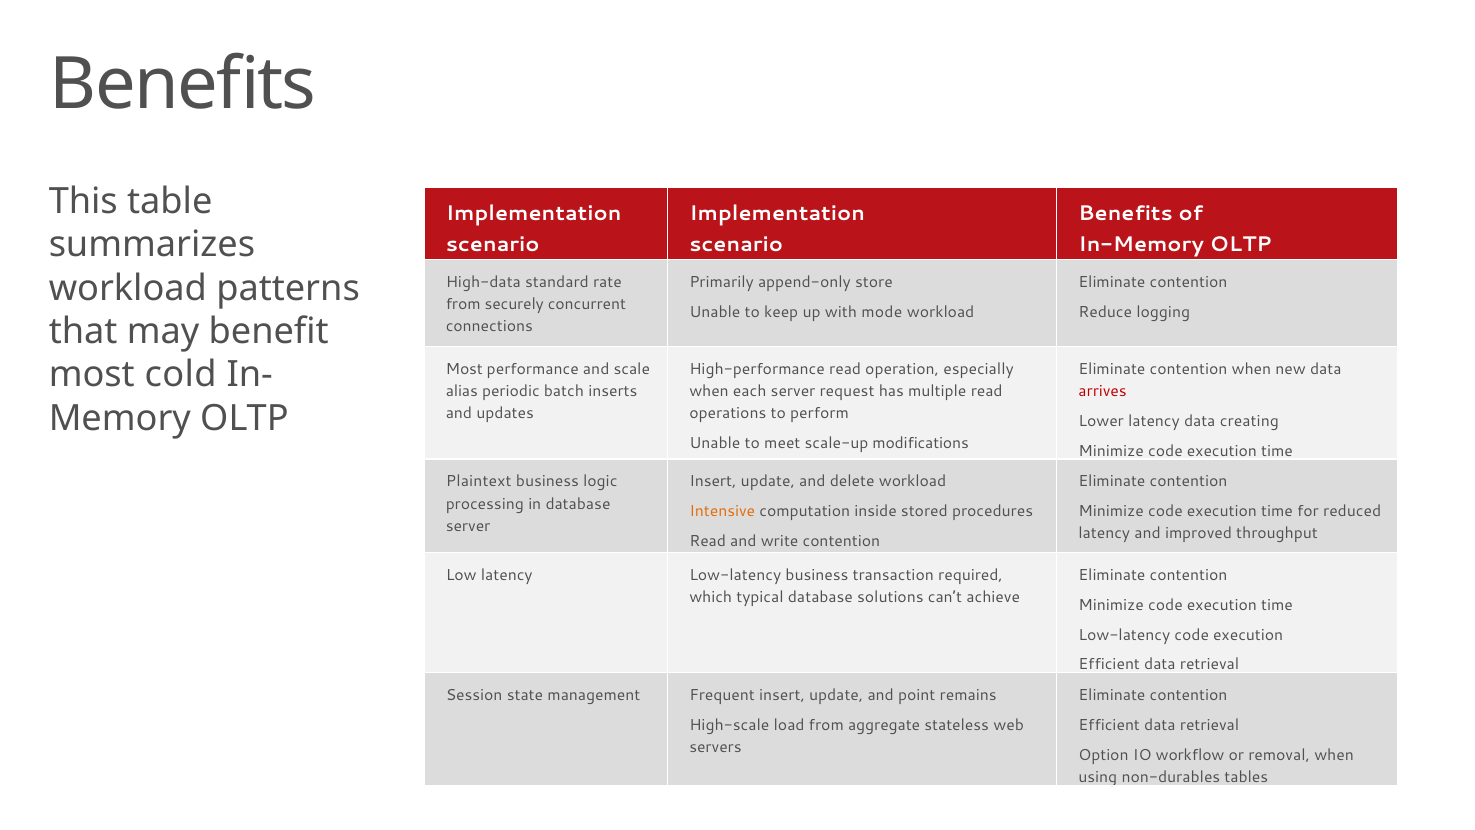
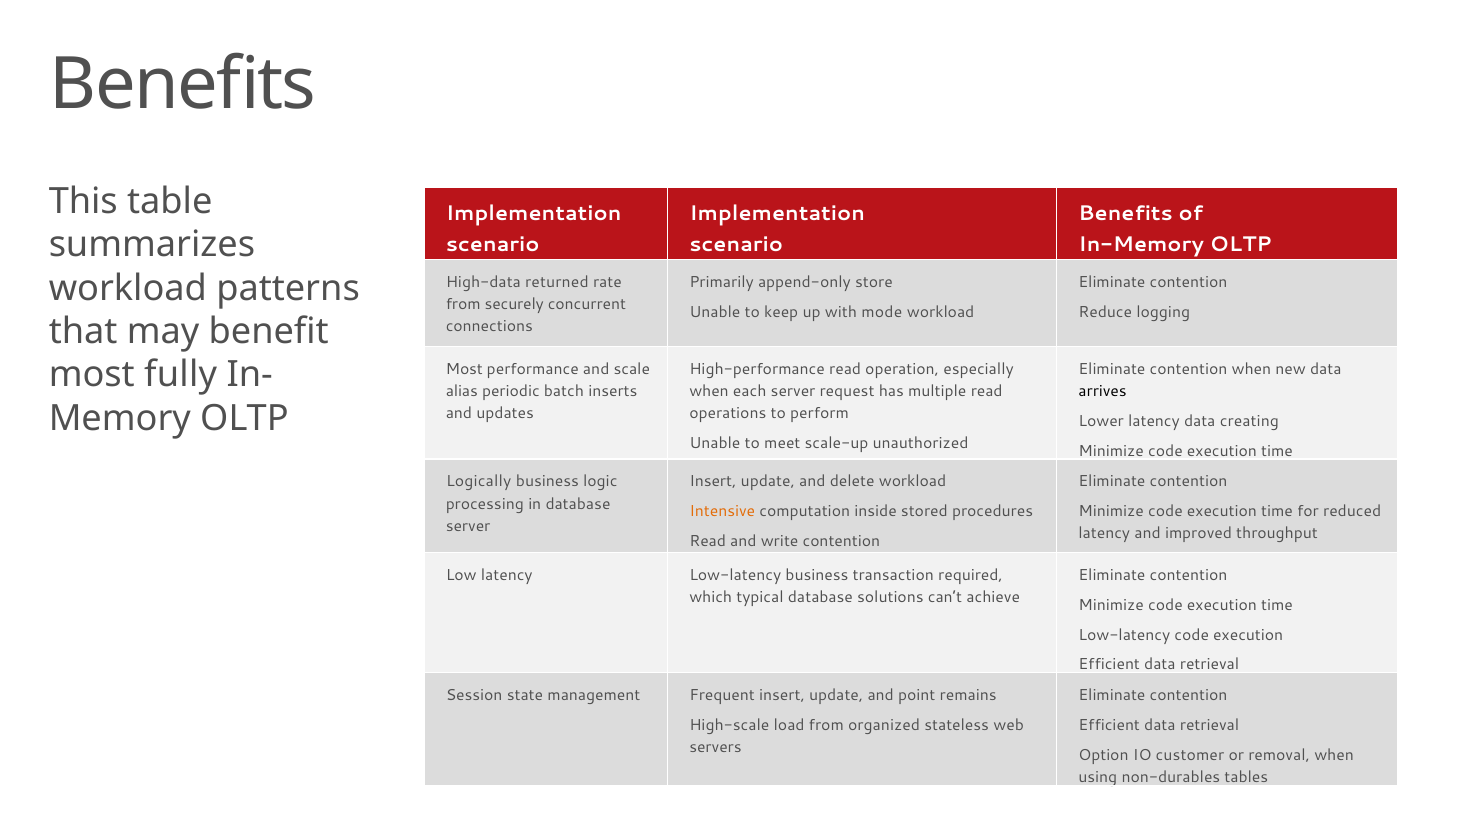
standard: standard -> returned
cold: cold -> fully
arrives colour: red -> black
modifications: modifications -> unauthorized
Plaintext: Plaintext -> Logically
aggregate: aggregate -> organized
workflow: workflow -> customer
